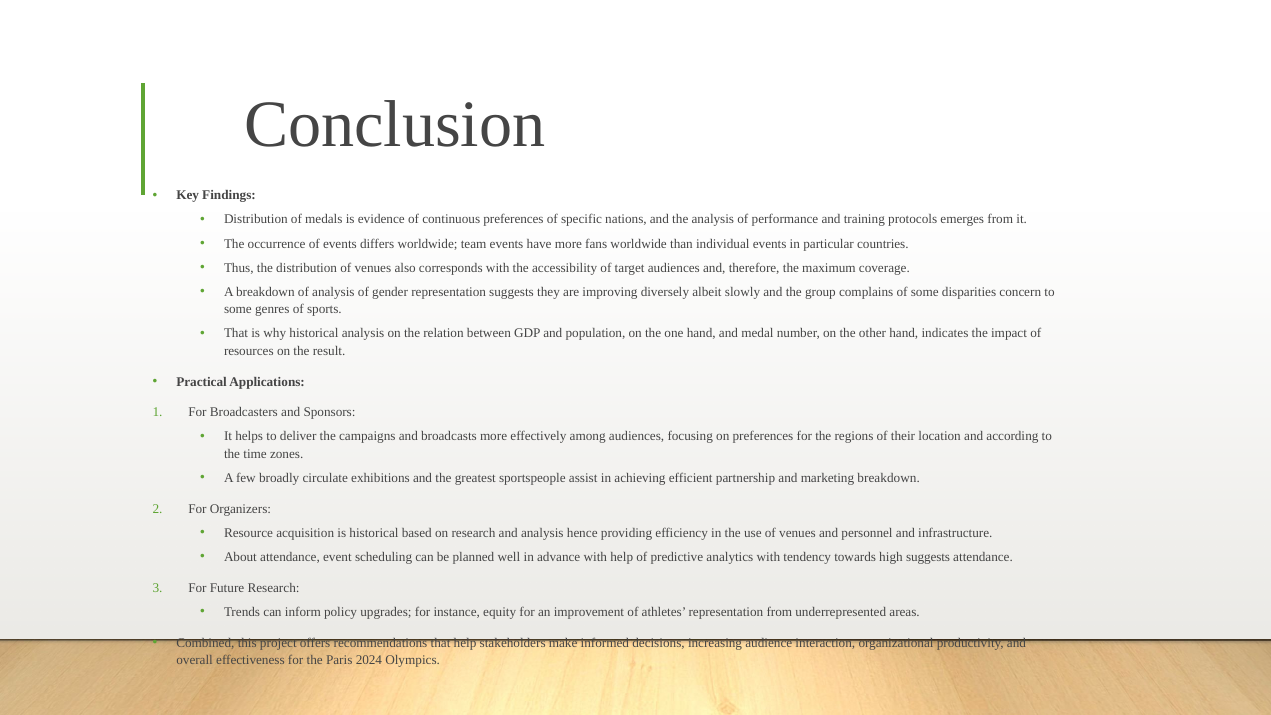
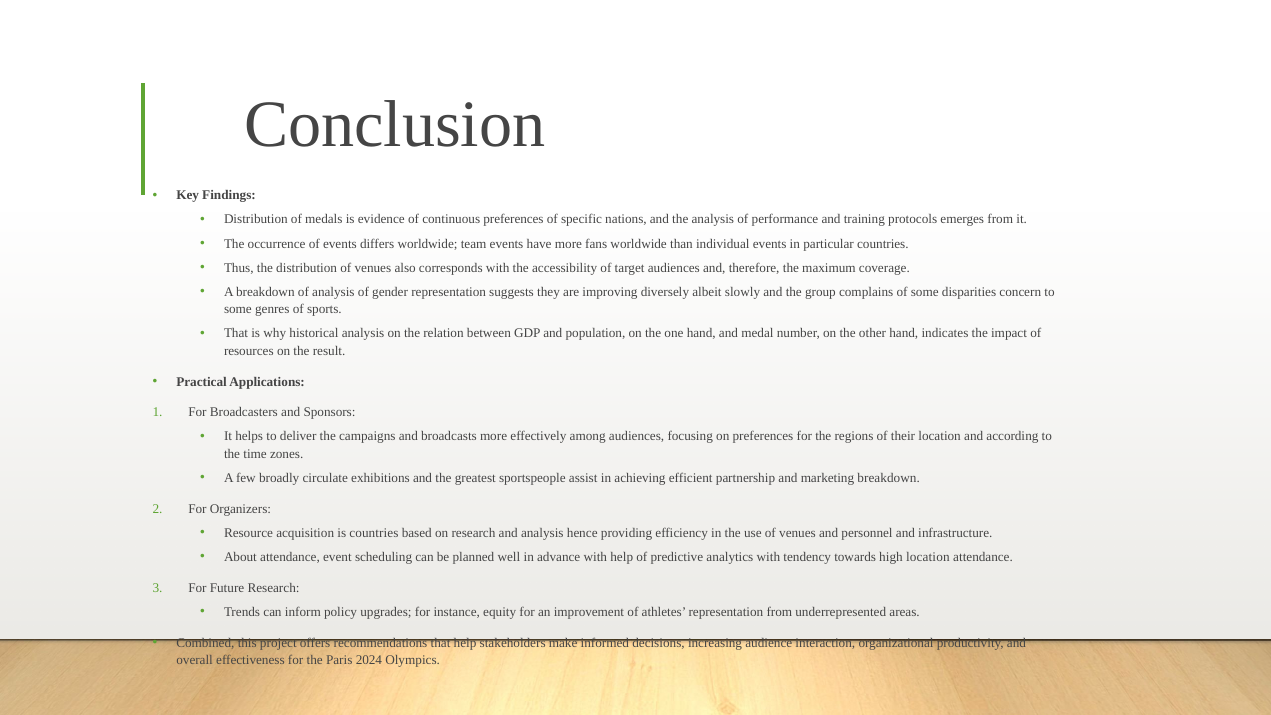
is historical: historical -> countries
high suggests: suggests -> location
